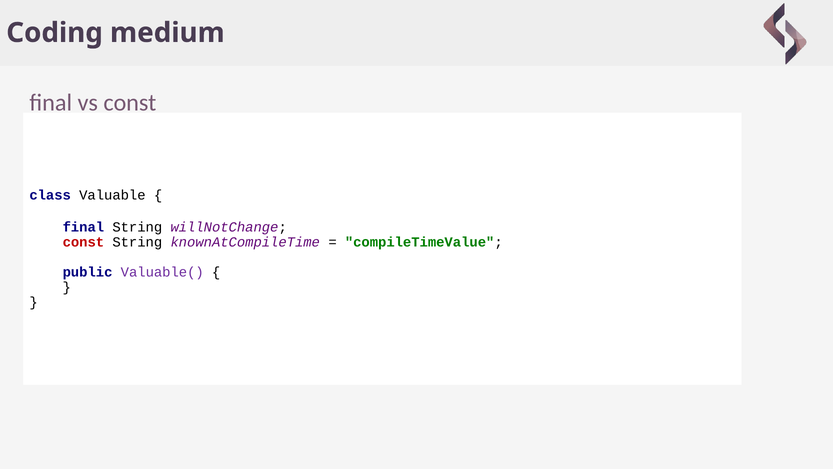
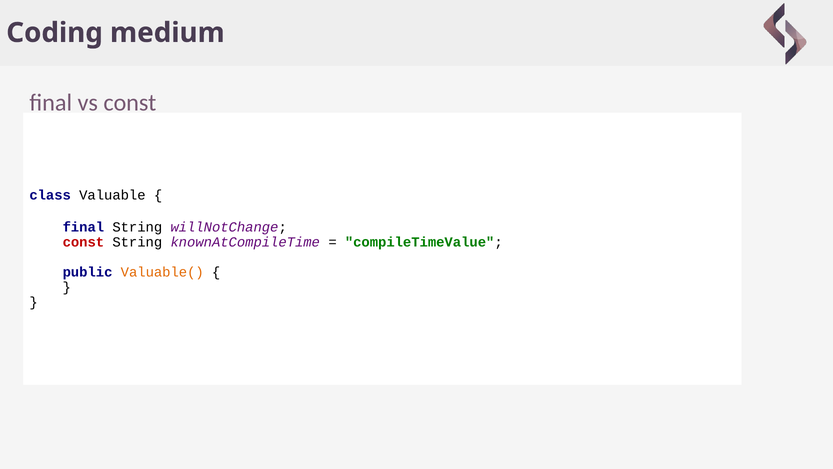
Valuable( colour: purple -> orange
